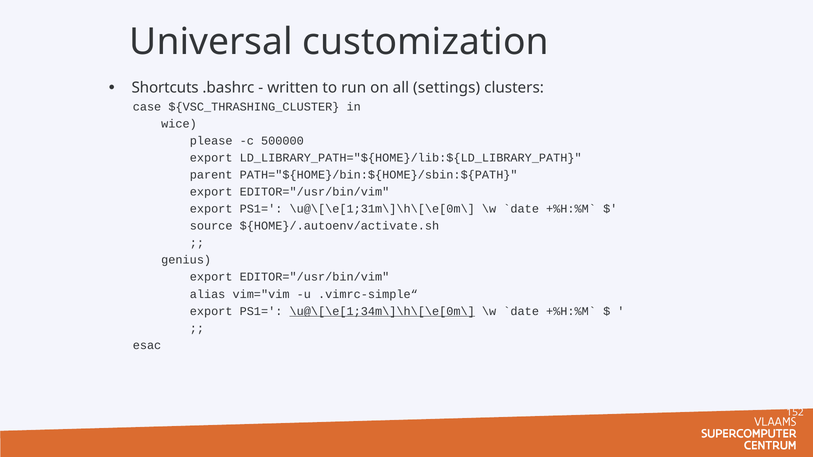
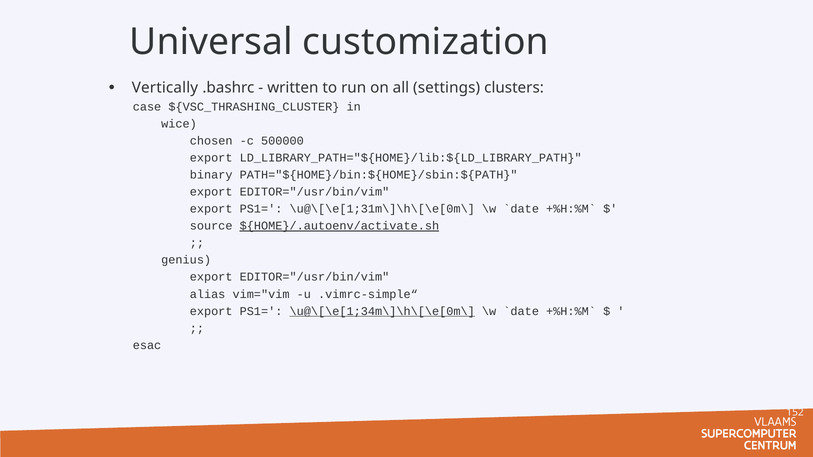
Shortcuts: Shortcuts -> Vertically
please: please -> chosen
parent: parent -> binary
${HOME}/.autoenv/activate.sh underline: none -> present
